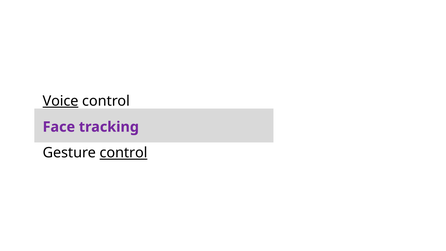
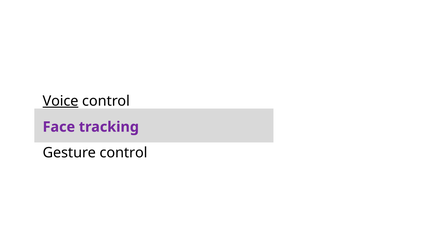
control at (123, 153) underline: present -> none
